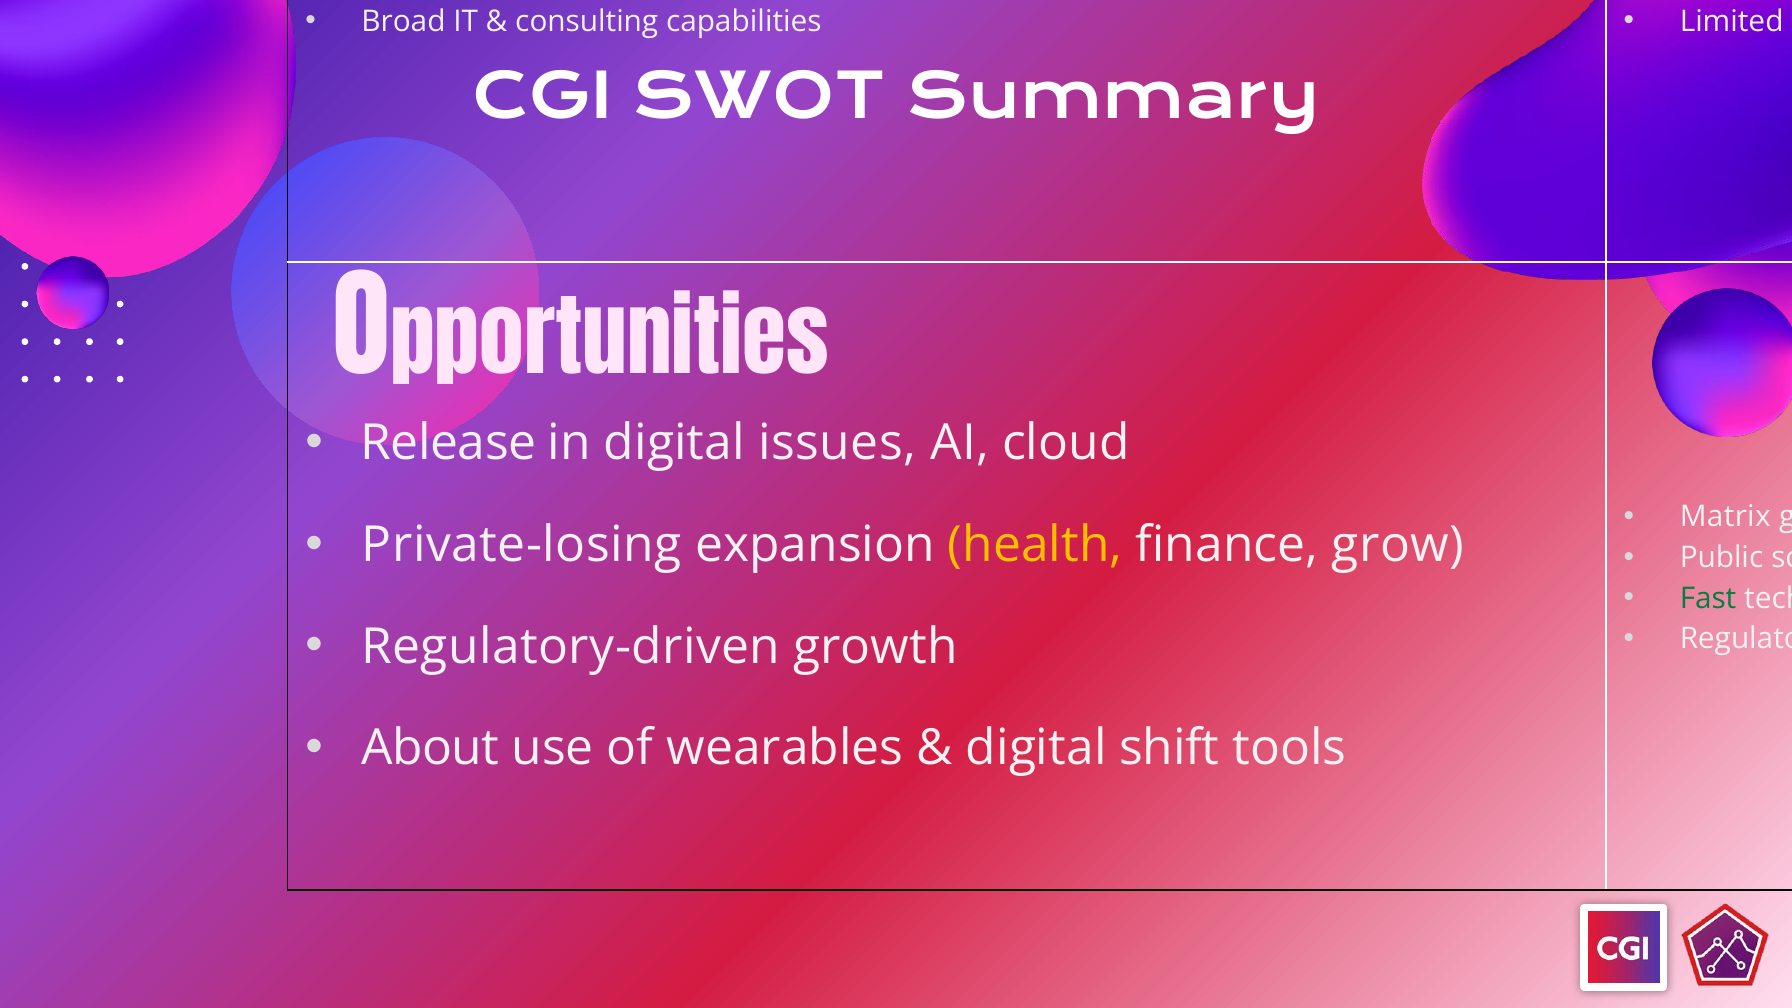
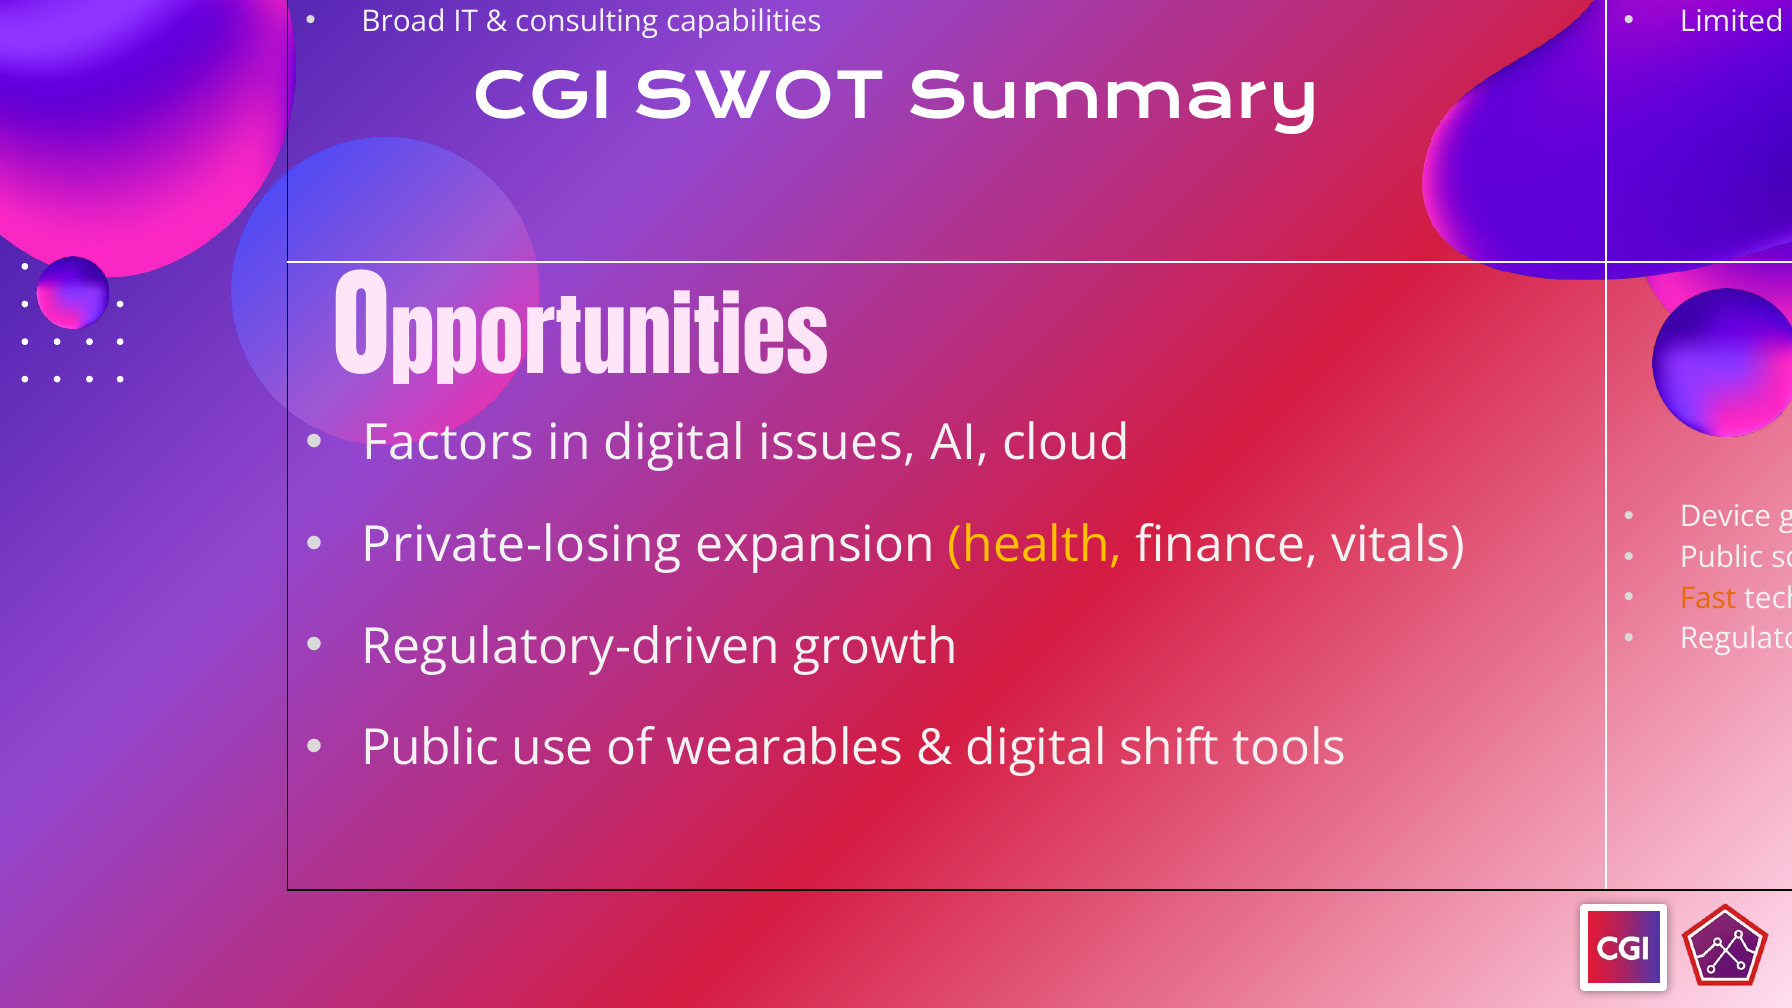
Release: Release -> Factors
Matrix: Matrix -> Device
grow: grow -> vitals
Fast colour: green -> orange
About at (430, 748): About -> Public
